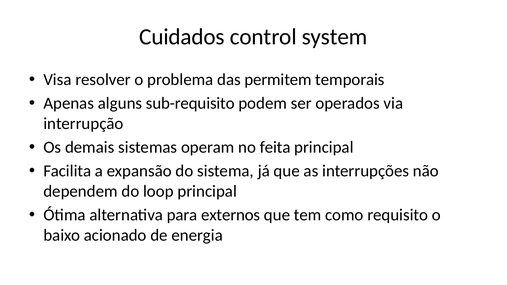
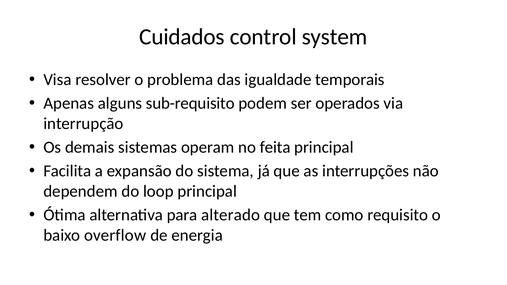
permitem: permitem -> igualdade
externos: externos -> alterado
acionado: acionado -> overflow
